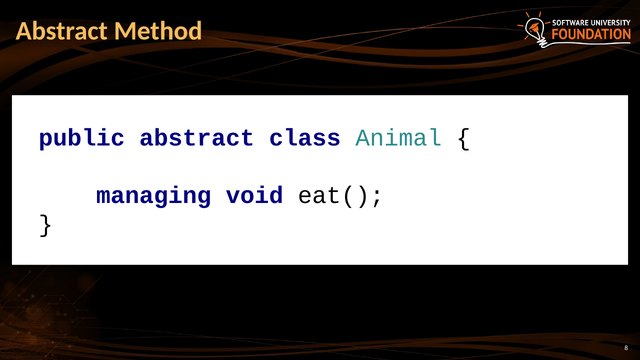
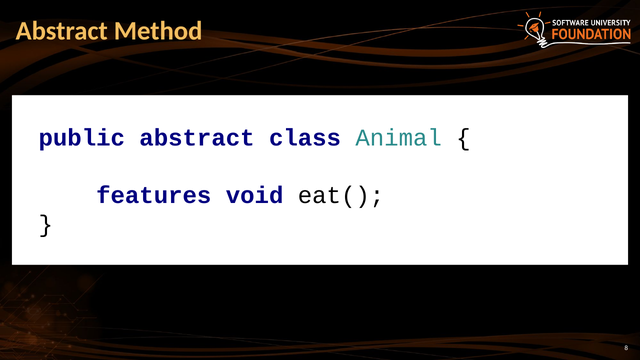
managing: managing -> features
